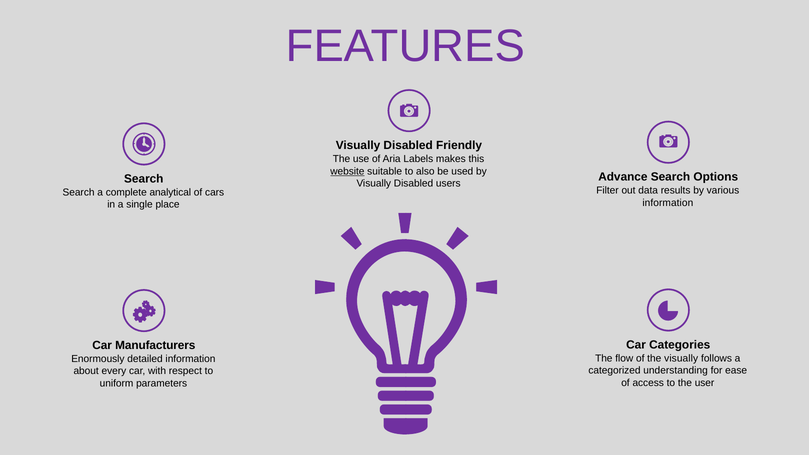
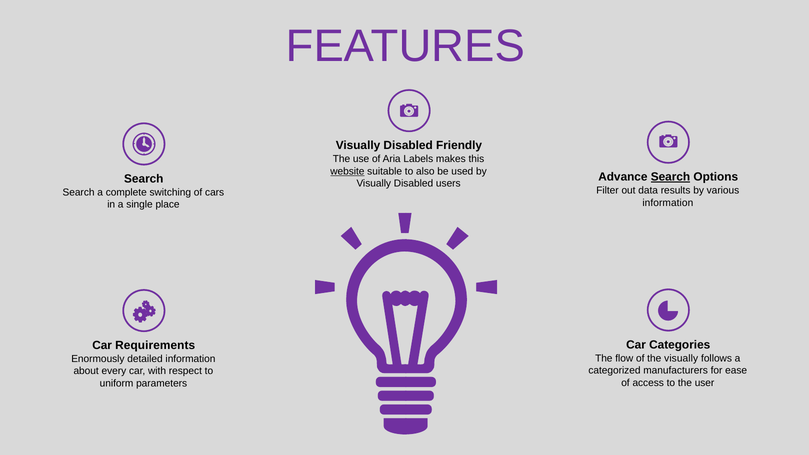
Search at (670, 177) underline: none -> present
analytical: analytical -> switching
Manufacturers: Manufacturers -> Requirements
understanding: understanding -> manufacturers
